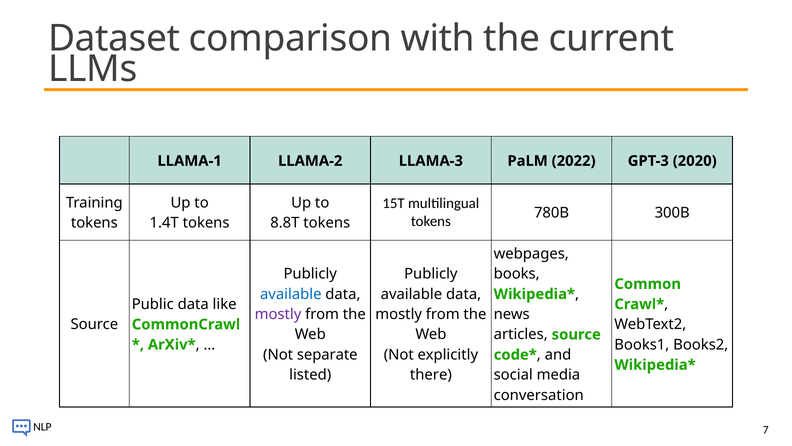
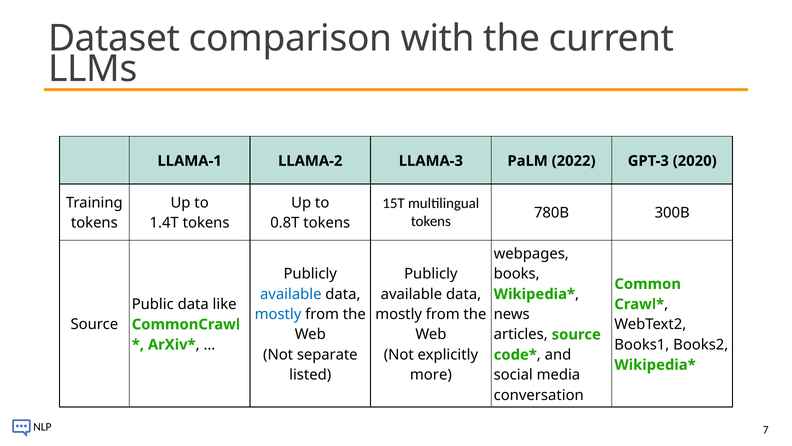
8.8T: 8.8T -> 0.8T
mostly at (278, 314) colour: purple -> blue
there: there -> more
